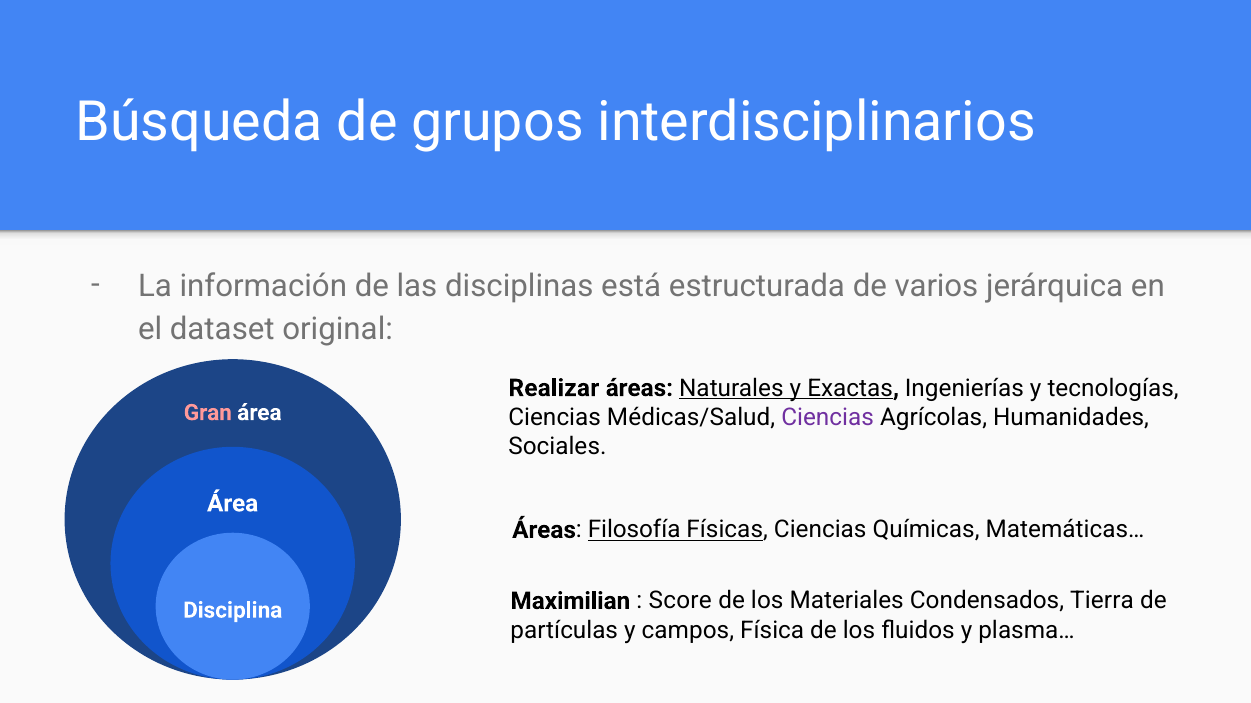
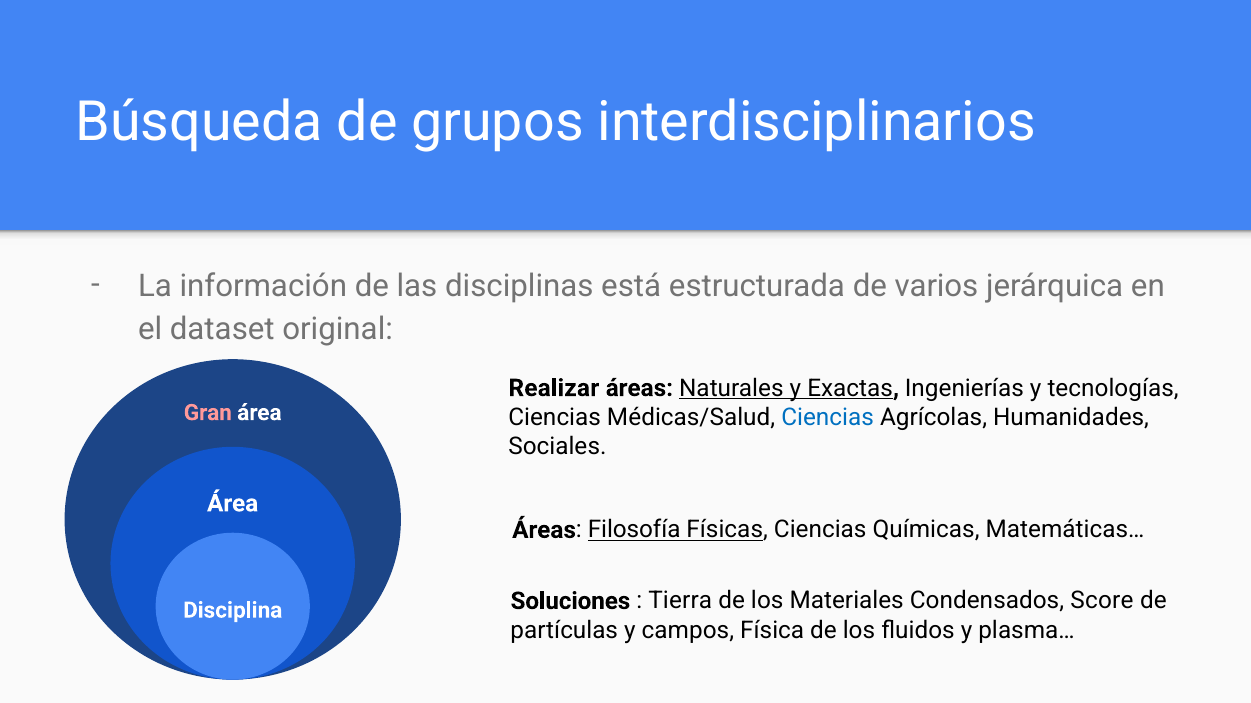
Ciencias at (828, 418) colour: purple -> blue
Maximilian: Maximilian -> Soluciones
Score: Score -> Tierra
Tierra: Tierra -> Score
